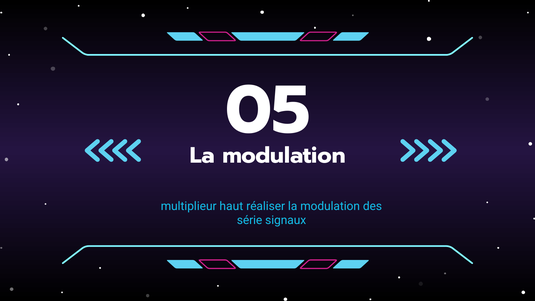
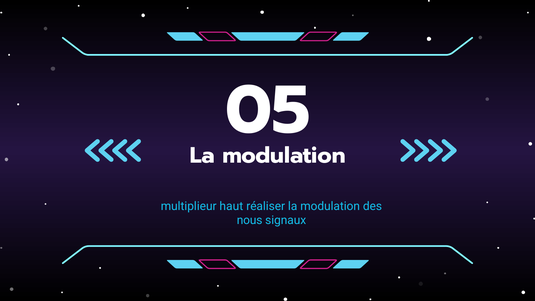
série: série -> nous
